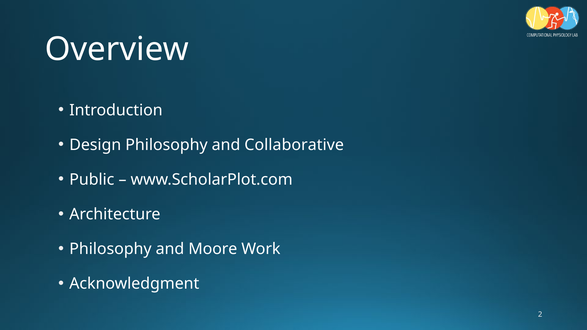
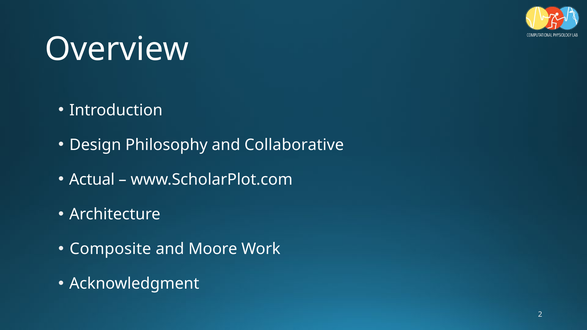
Public: Public -> Actual
Philosophy at (110, 249): Philosophy -> Composite
